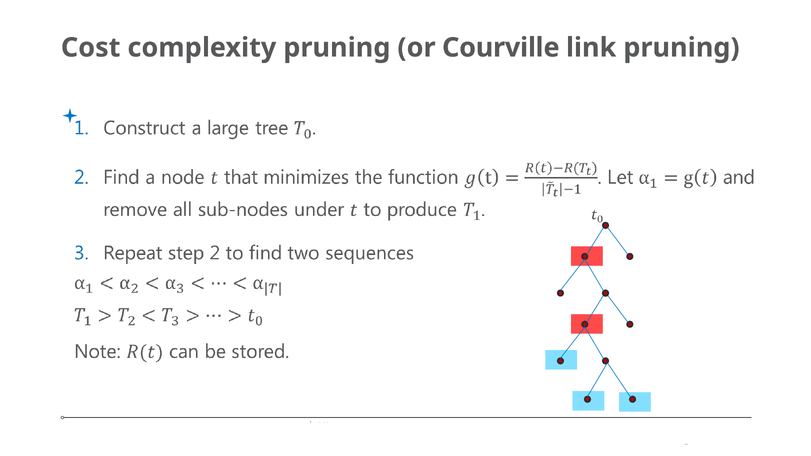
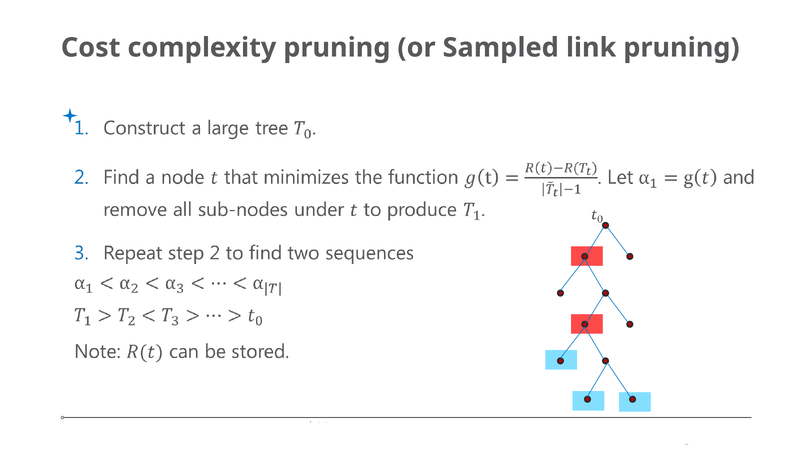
Courville: Courville -> Sampled
